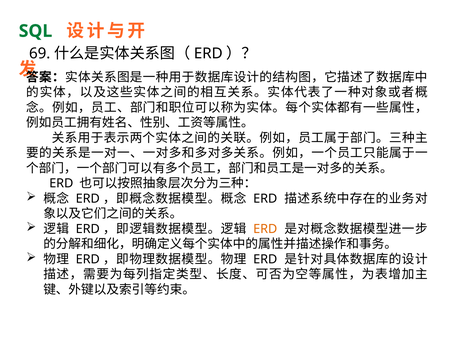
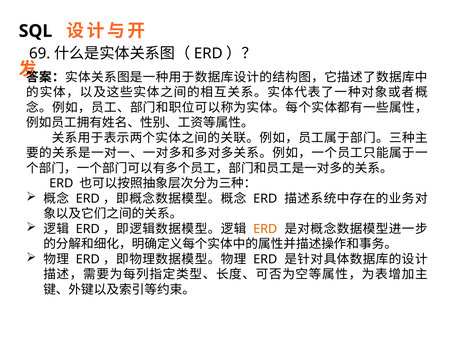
SQL colour: green -> black
